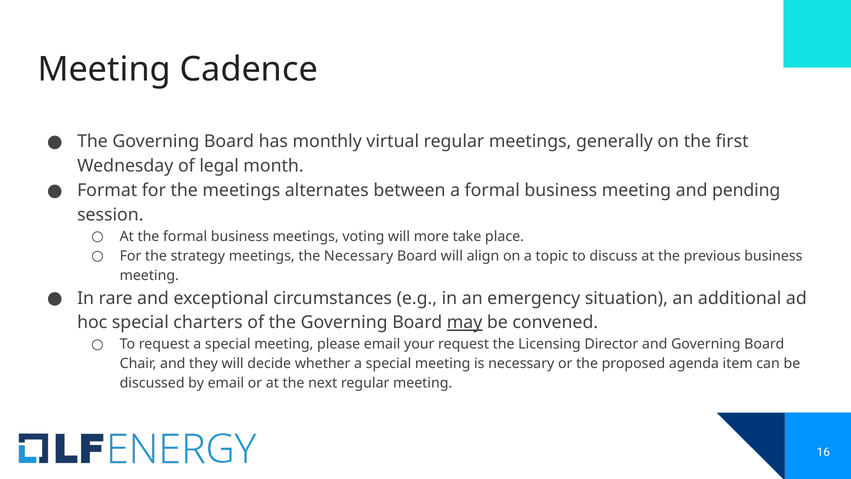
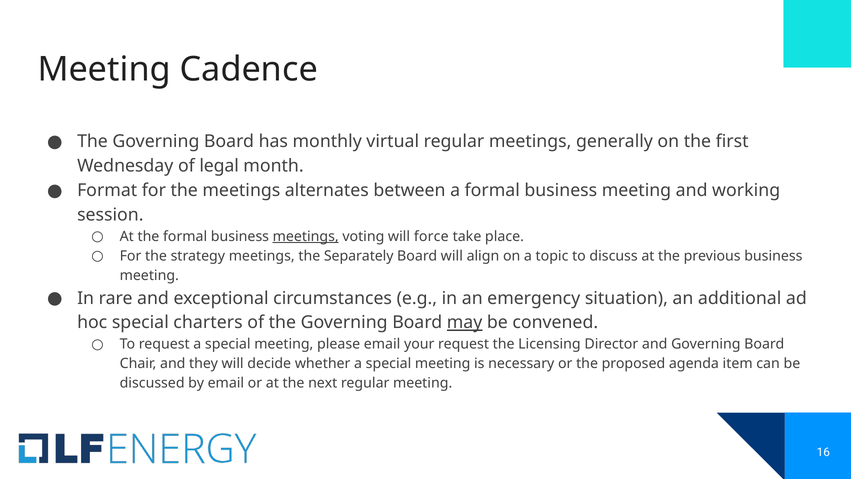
pending: pending -> working
meetings at (306, 236) underline: none -> present
more: more -> force
the Necessary: Necessary -> Separately
